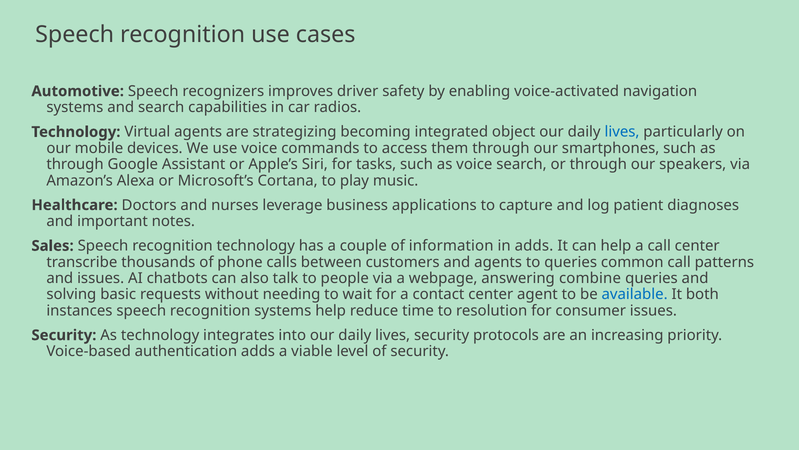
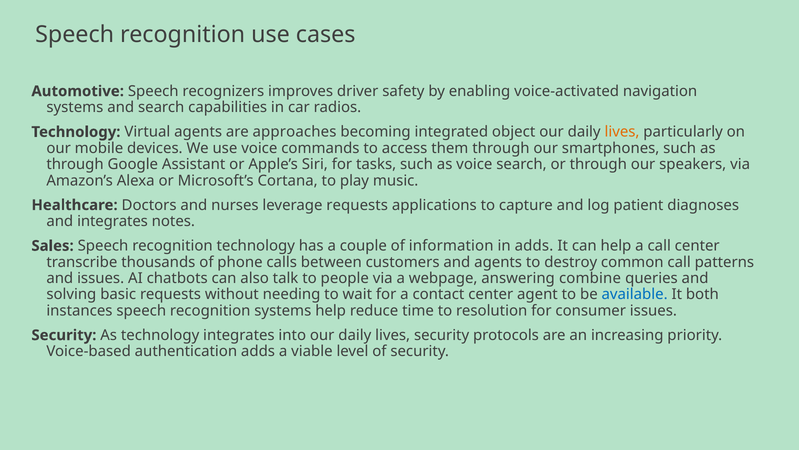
strategizing: strategizing -> approaches
lives at (622, 132) colour: blue -> orange
leverage business: business -> requests
and important: important -> integrates
to queries: queries -> destroy
